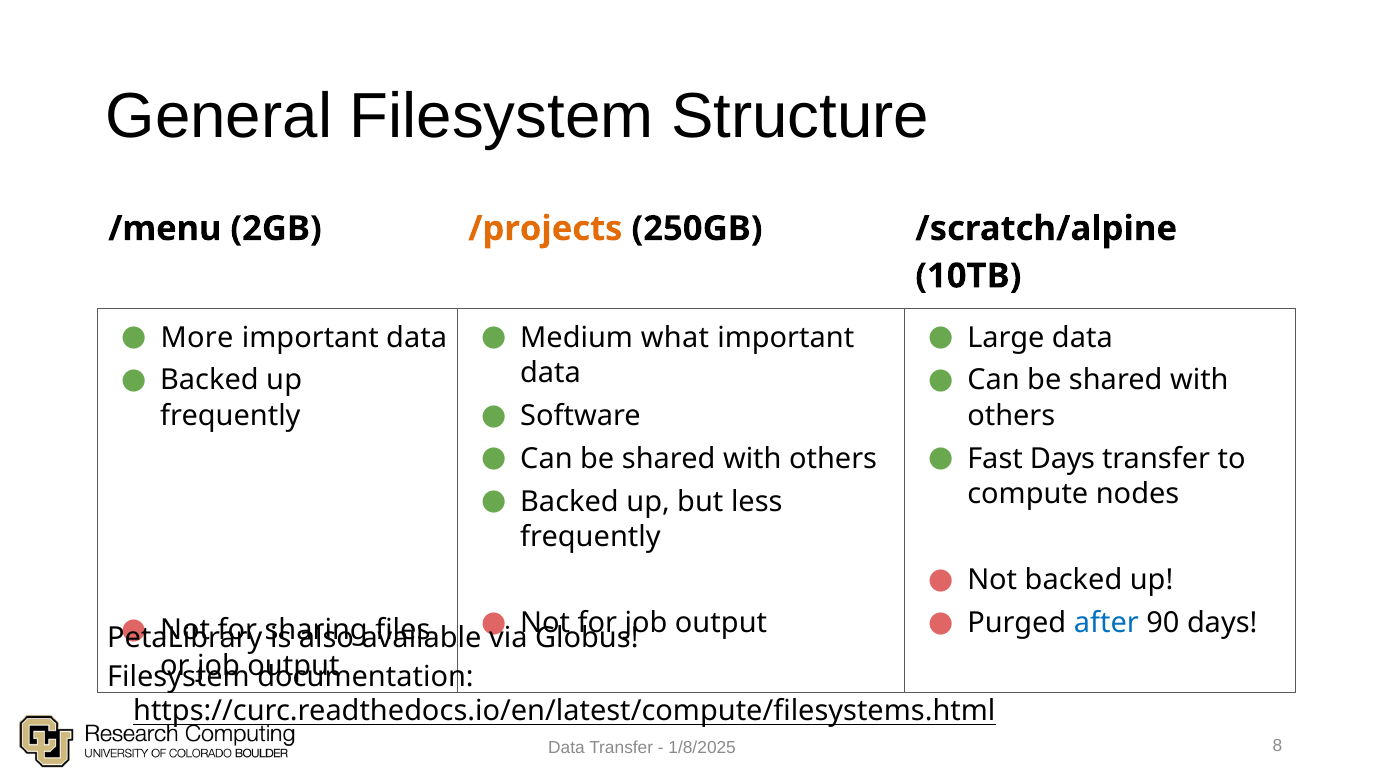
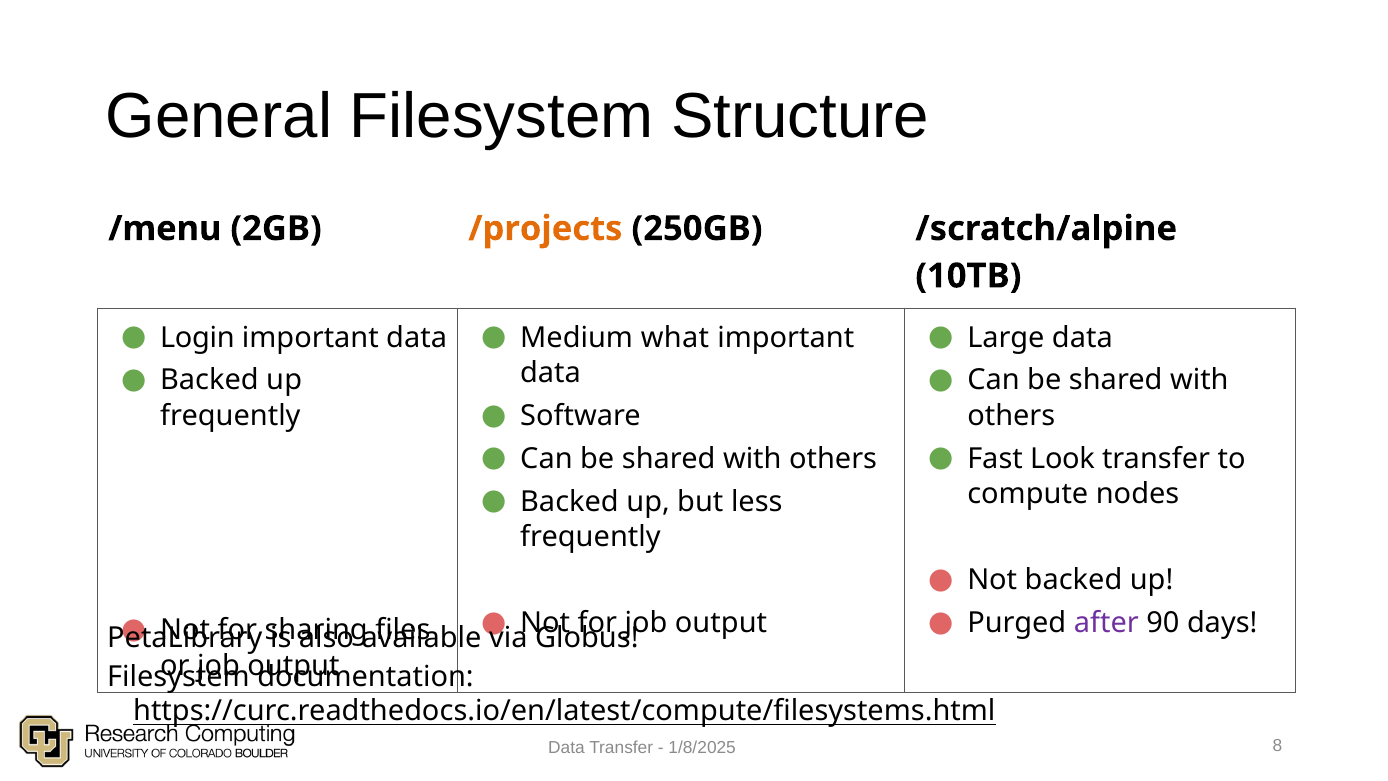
More: More -> Login
Fast Days: Days -> Look
after colour: blue -> purple
